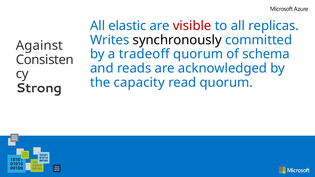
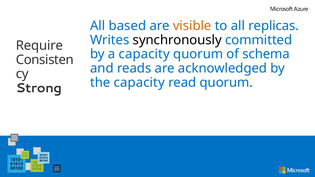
elastic: elastic -> based
visible colour: red -> orange
Against: Against -> Require
a tradeoff: tradeoff -> capacity
